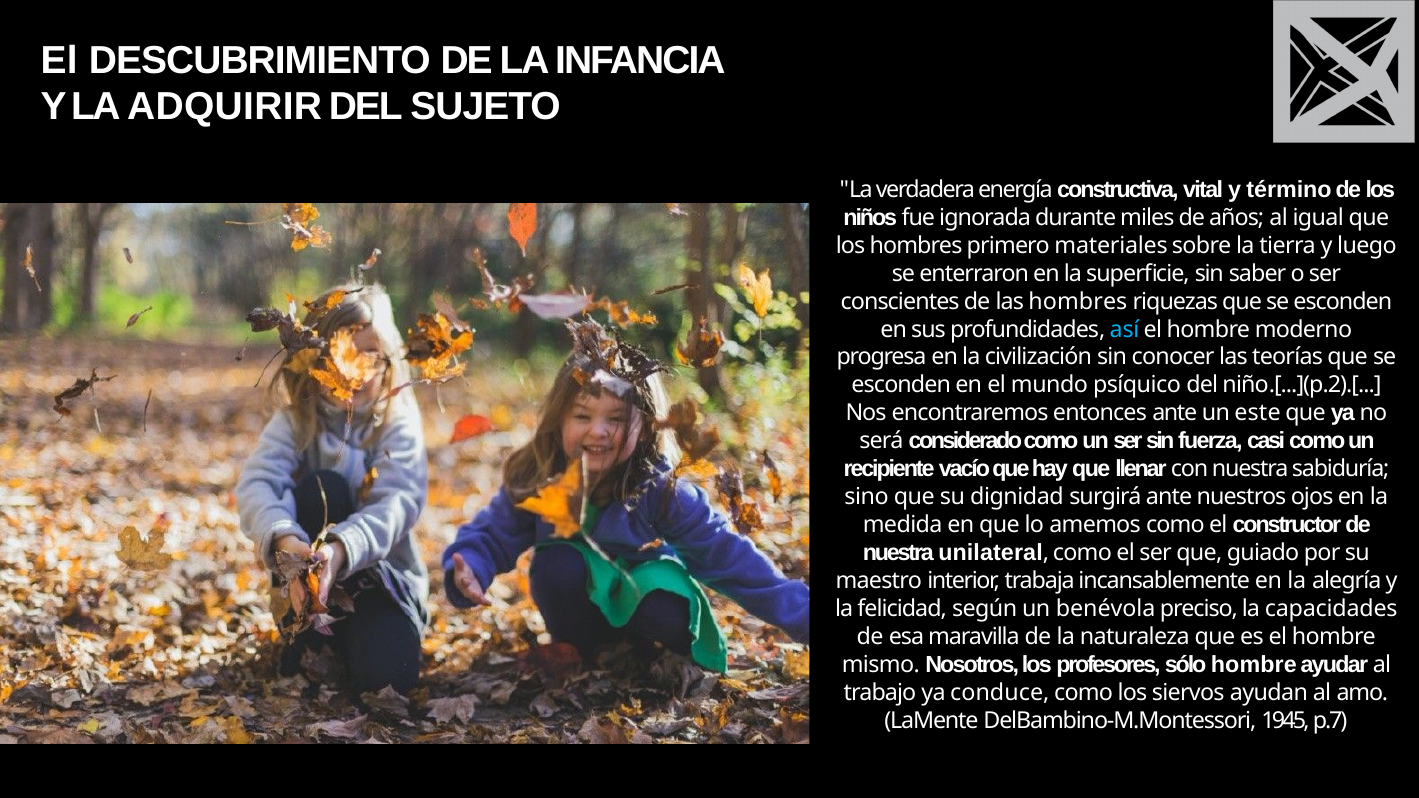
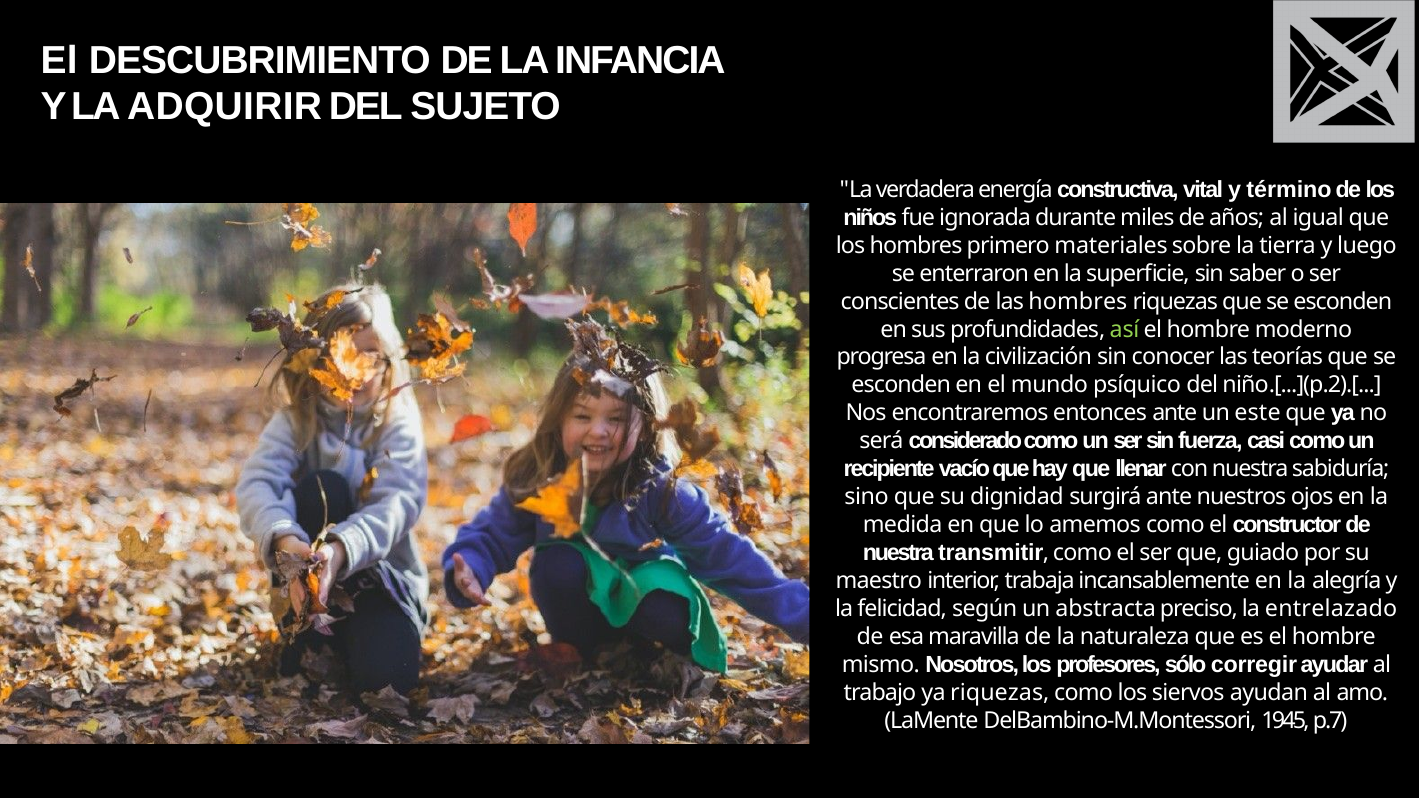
así colour: light blue -> light green
unilateral: unilateral -> transmitir
benévola: benévola -> abstracta
capacidades: capacidades -> entrelazado
sólo hombre: hombre -> corregir
ya conduce: conduce -> riquezas
